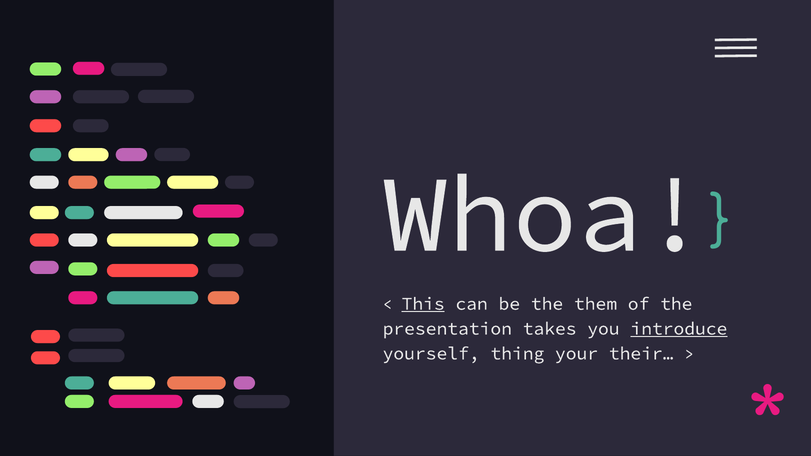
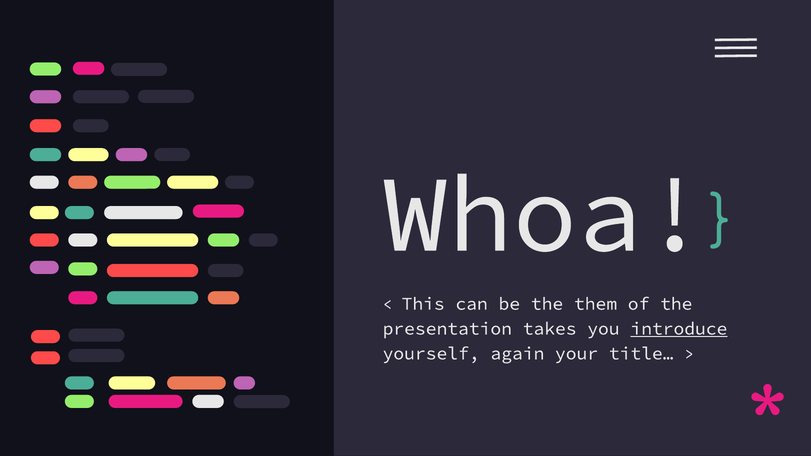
This underline: present -> none
thing: thing -> again
their…: their… -> title…
